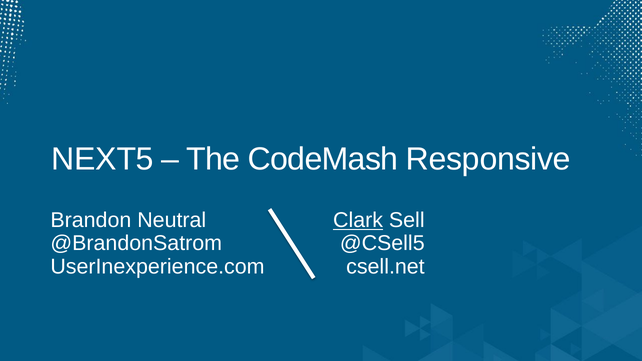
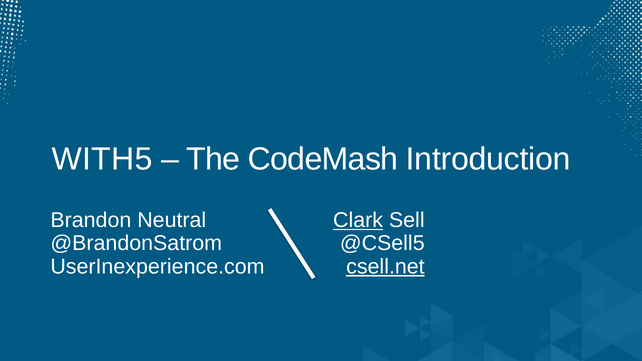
NEXT5: NEXT5 -> WITH5
Responsive: Responsive -> Introduction
csell.net underline: none -> present
